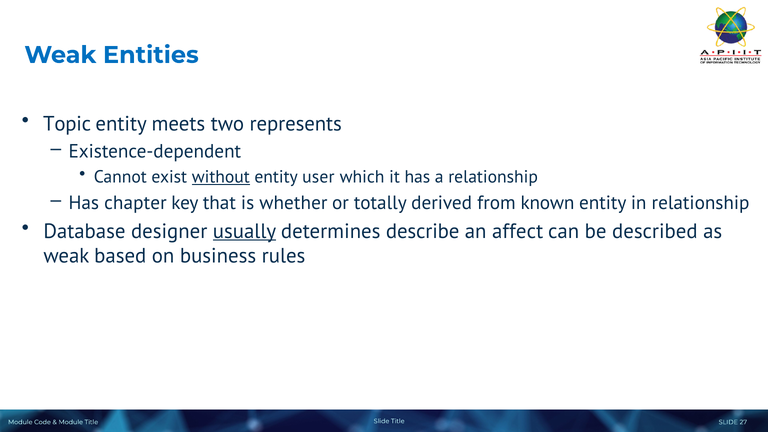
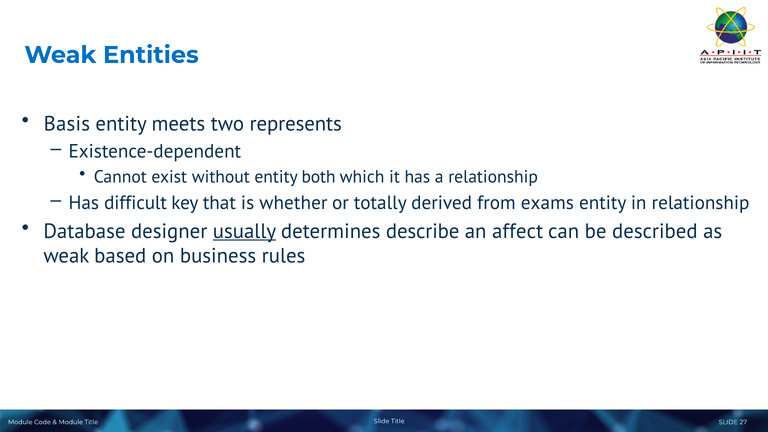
Topic: Topic -> Basis
without underline: present -> none
user: user -> both
chapter: chapter -> difficult
known: known -> exams
